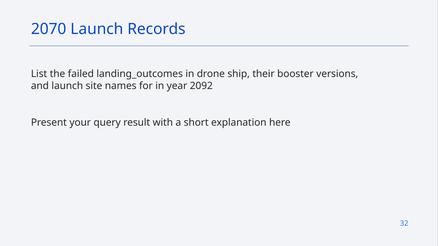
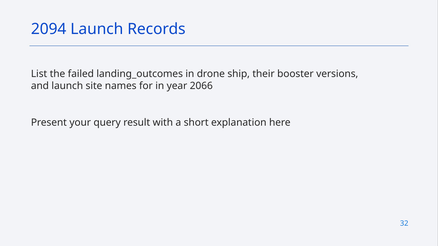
2070: 2070 -> 2094
2092: 2092 -> 2066
